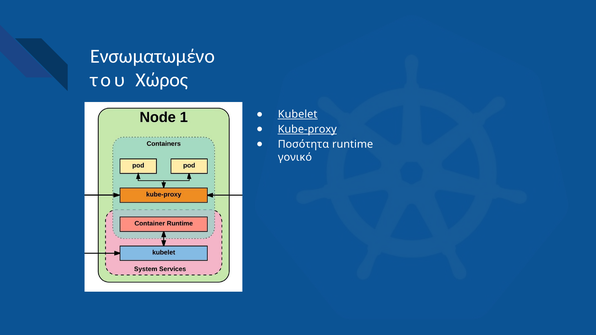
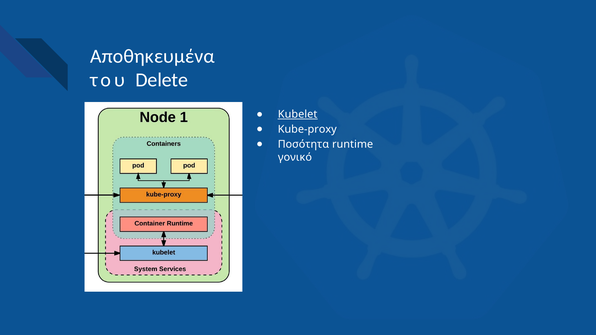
Ενσωματωμένο: Ενσωματωμένο -> Αποθηκευμένα
Χώρος: Χώρος -> Delete
Kube-proxy underline: present -> none
